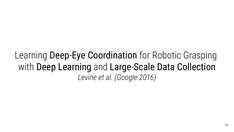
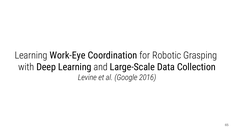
Deep-Eye: Deep-Eye -> Work-Eye
